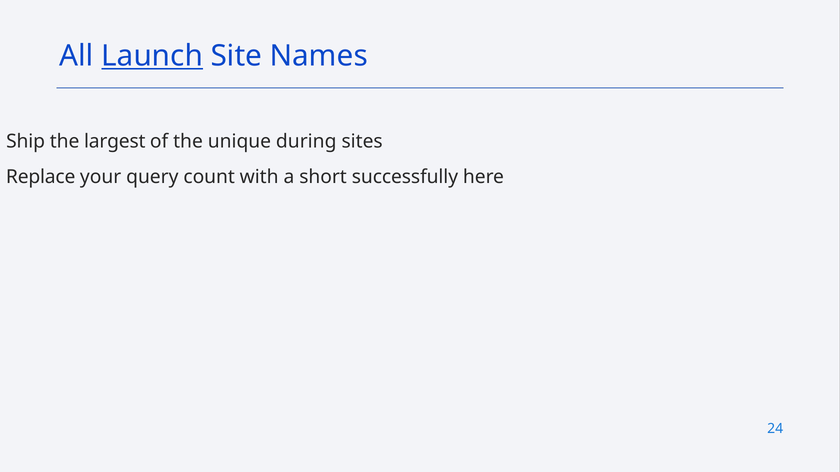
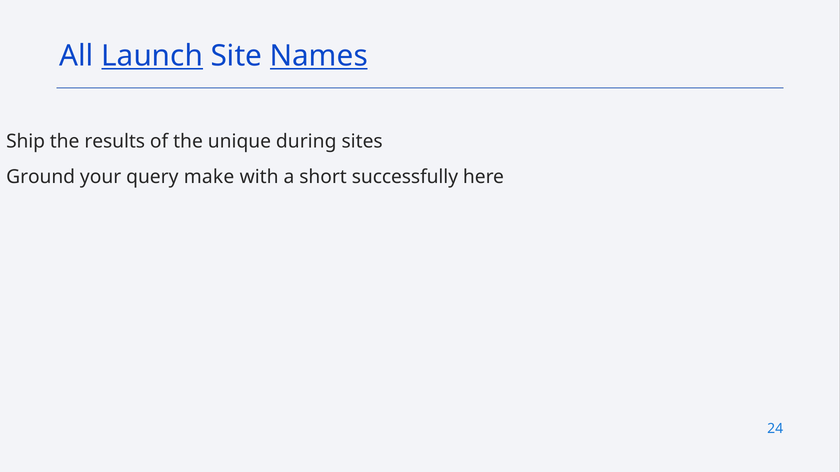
Names underline: none -> present
largest: largest -> results
Replace: Replace -> Ground
count: count -> make
